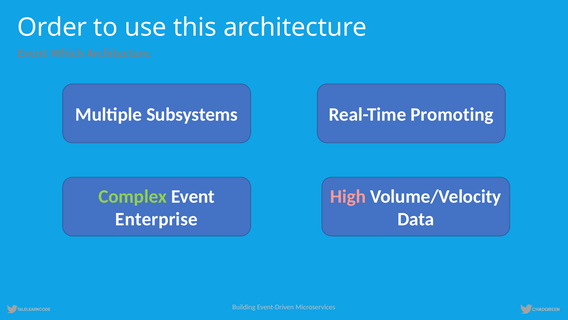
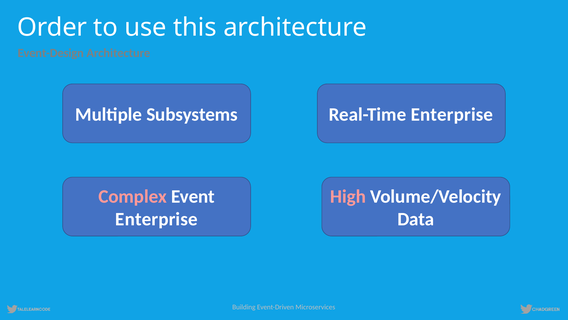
Event-Which: Event-Which -> Event-Design
Real-Time Promoting: Promoting -> Enterprise
Complex colour: light green -> pink
